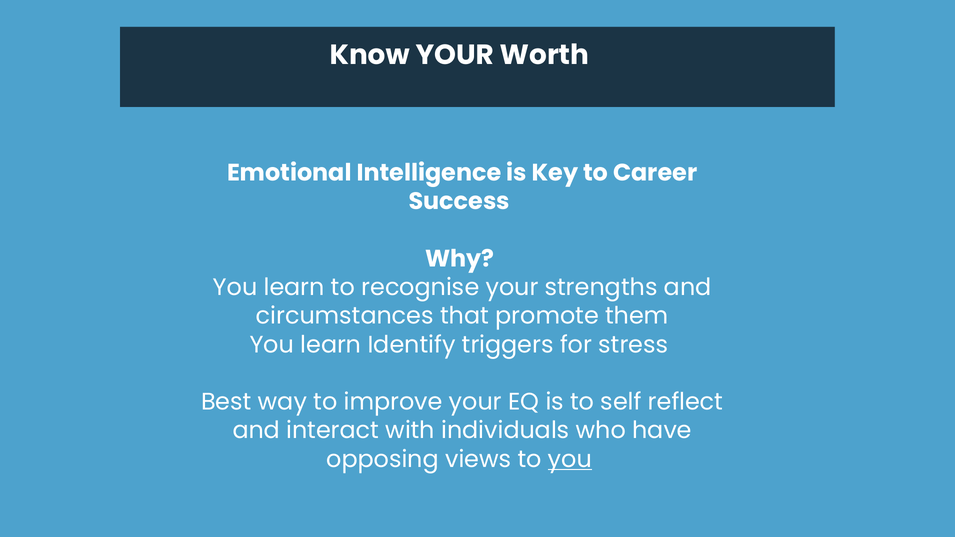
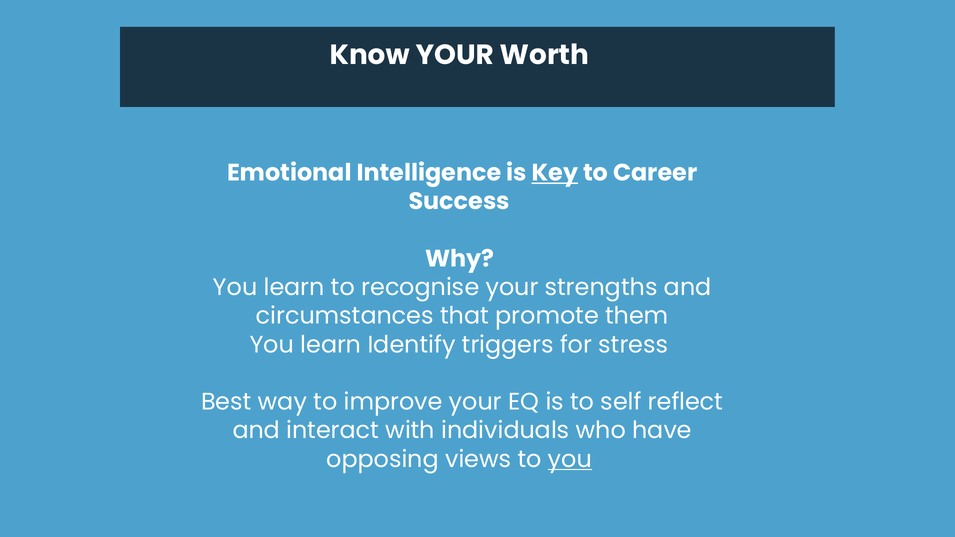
Key underline: none -> present
